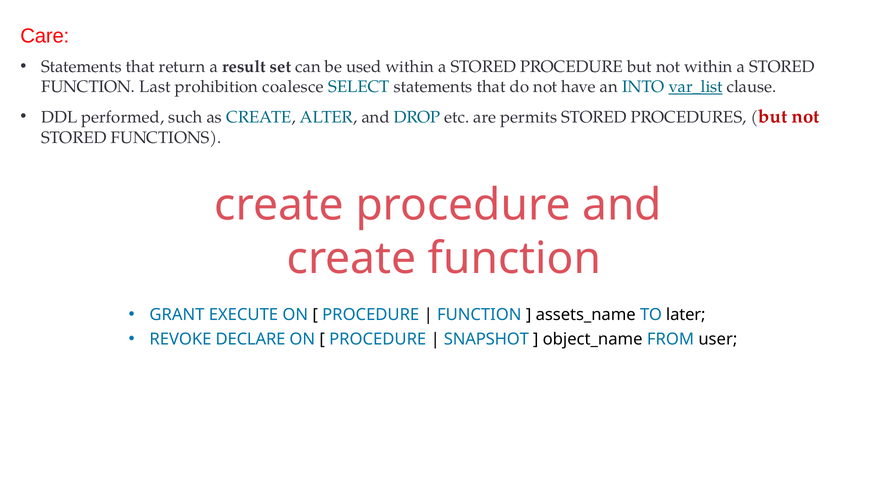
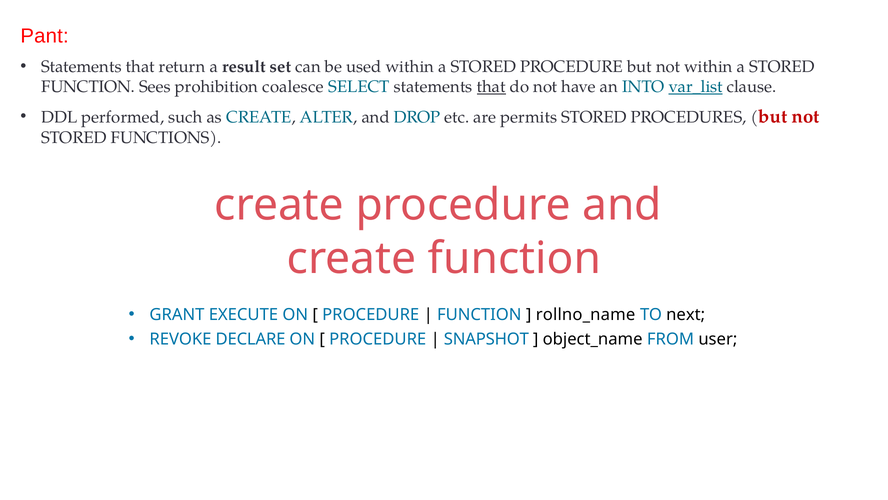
Care: Care -> Pant
Last: Last -> Sees
that at (491, 87) underline: none -> present
assets_name: assets_name -> rollno_name
later: later -> next
